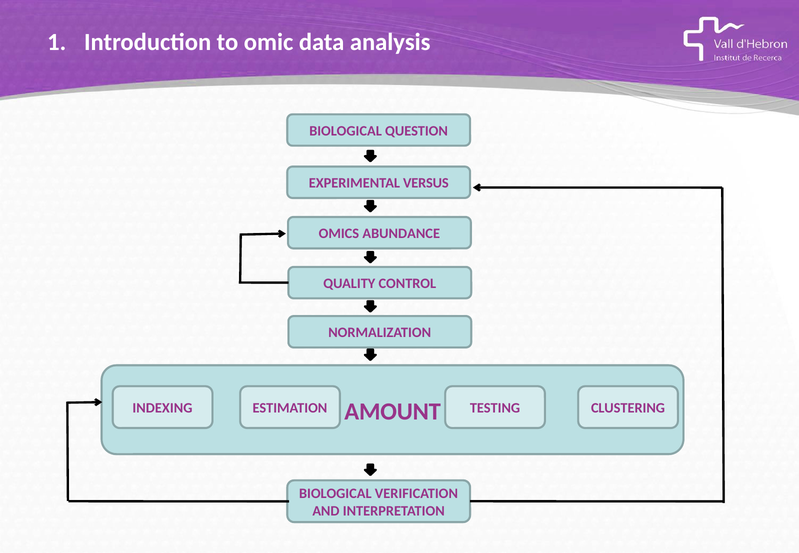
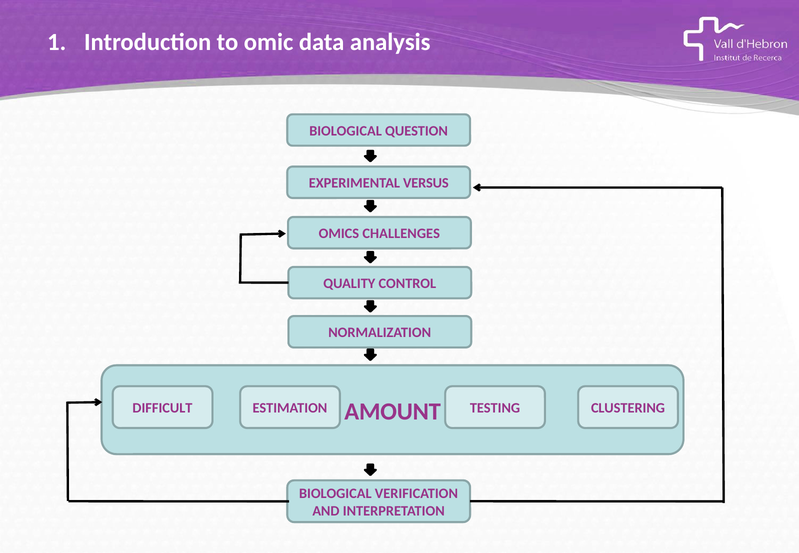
ABUNDANCE: ABUNDANCE -> CHALLENGES
INDEXING: INDEXING -> DIFFICULT
